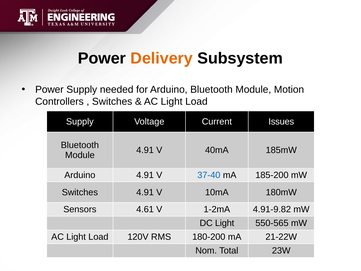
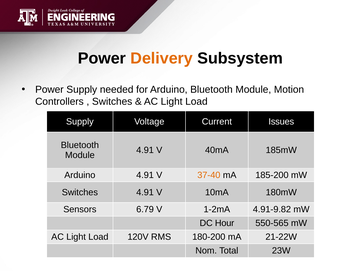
37-40 colour: blue -> orange
4.61: 4.61 -> 6.79
DC Light: Light -> Hour
